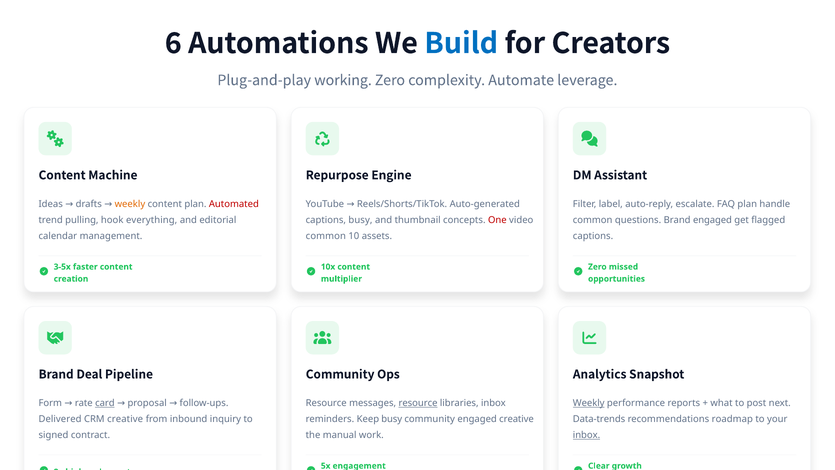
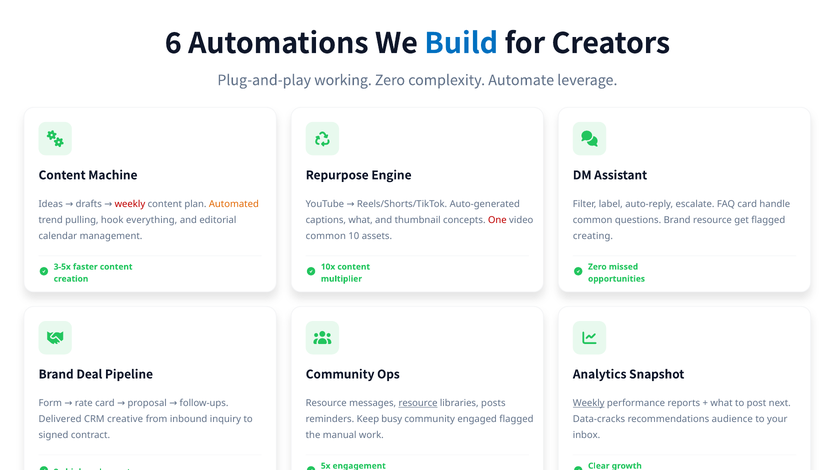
weekly at (130, 204) colour: orange -> red
Automated colour: red -> orange
FAQ plan: plan -> card
captions busy: busy -> what
Brand engaged: engaged -> resource
captions at (593, 236): captions -> creating
card at (105, 403) underline: present -> none
libraries inbox: inbox -> posts
engaged creative: creative -> flagged
Data-trends: Data-trends -> Data-cracks
recommendations roadmap: roadmap -> audience
inbox at (587, 435) underline: present -> none
